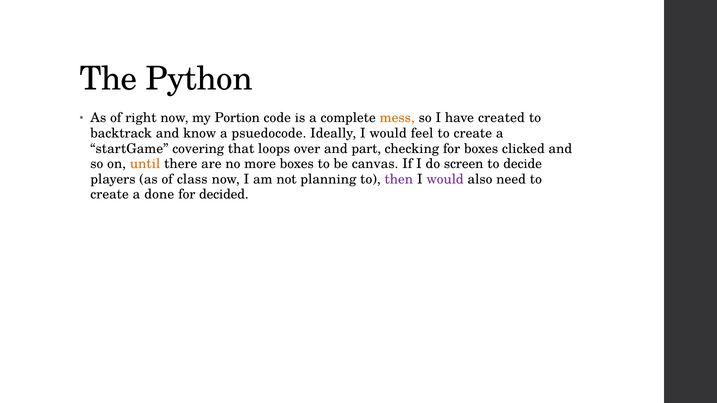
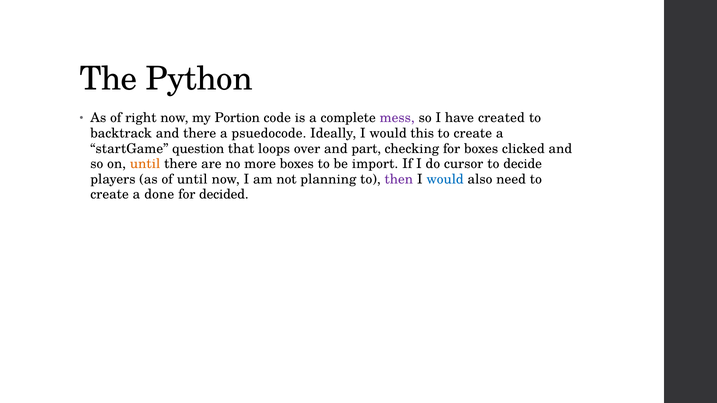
mess colour: orange -> purple
and know: know -> there
feel: feel -> this
covering: covering -> question
canvas: canvas -> import
screen: screen -> cursor
of class: class -> until
would at (445, 179) colour: purple -> blue
